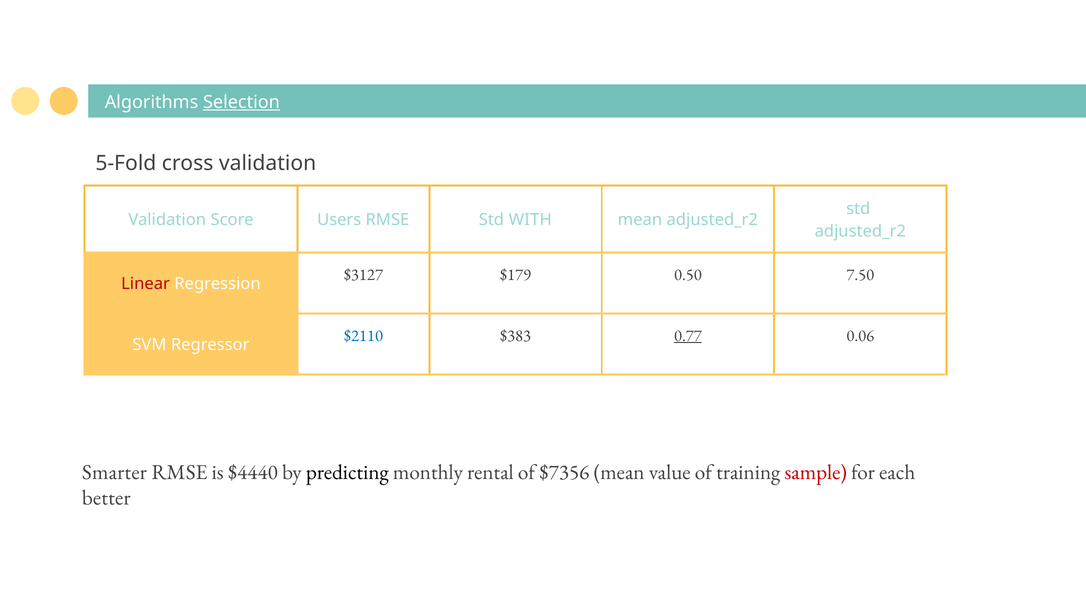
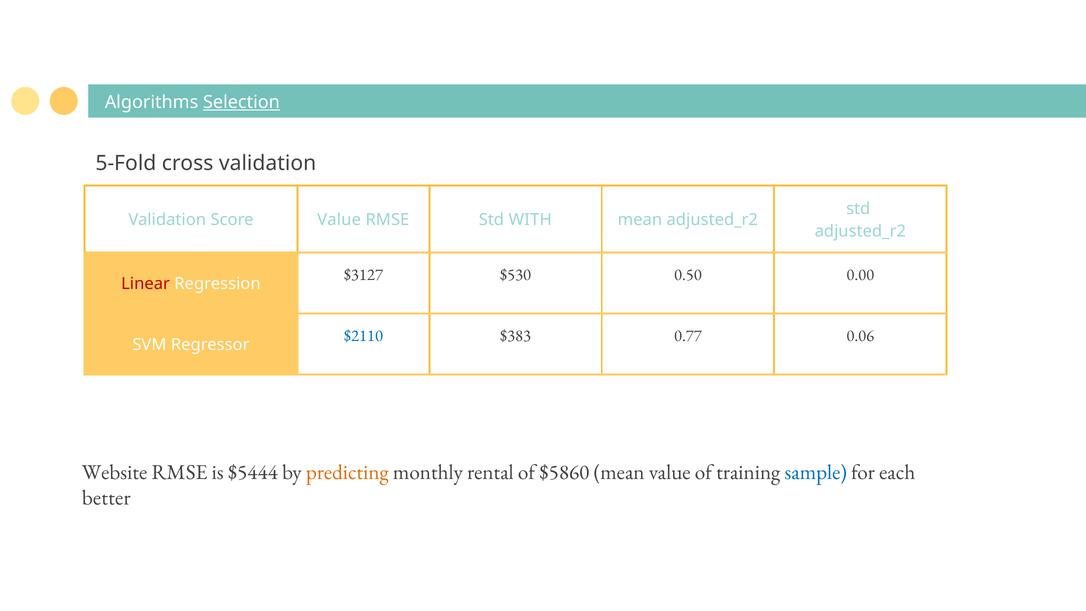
Score Users: Users -> Value
$179: $179 -> $530
7.50: 7.50 -> 0.00
0.77 underline: present -> none
Smarter: Smarter -> Website
$4440: $4440 -> $5444
predicting colour: black -> orange
$7356: $7356 -> $5860
sample colour: red -> blue
